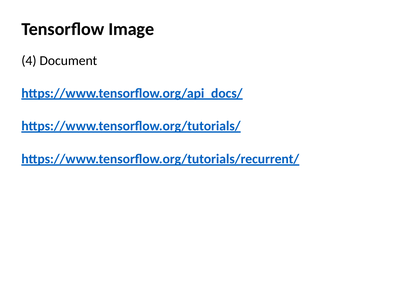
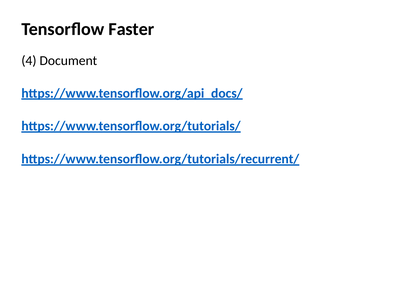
Image: Image -> Faster
